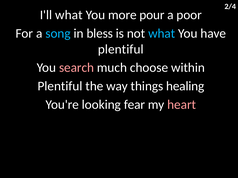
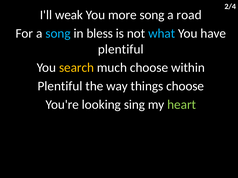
I'll what: what -> weak
more pour: pour -> song
poor: poor -> road
search colour: pink -> yellow
things healing: healing -> choose
fear: fear -> sing
heart colour: pink -> light green
